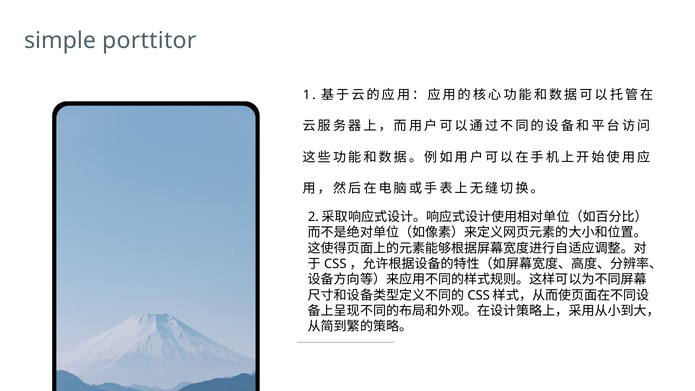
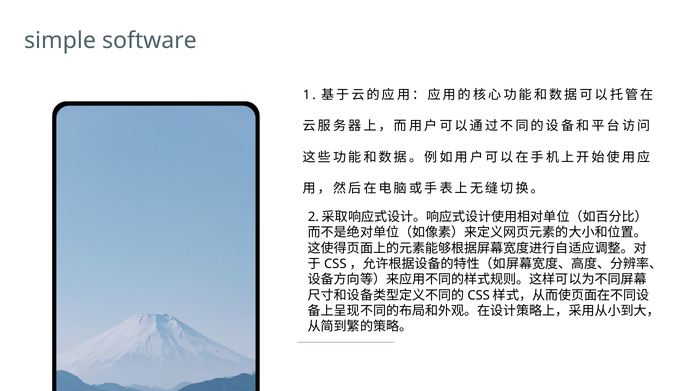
porttitor: porttitor -> software
